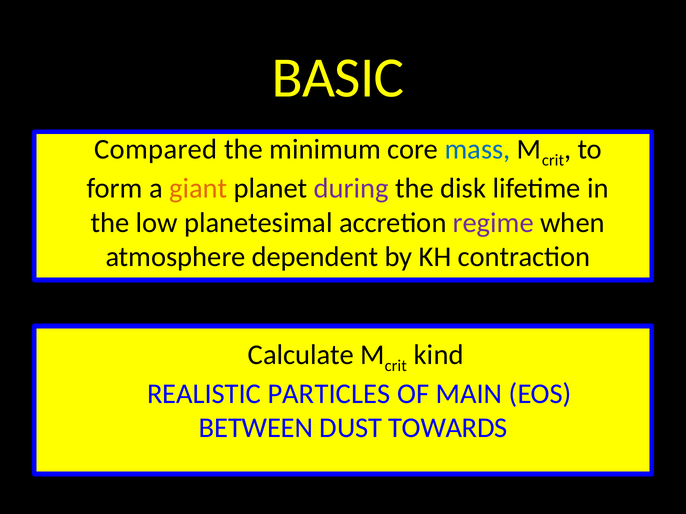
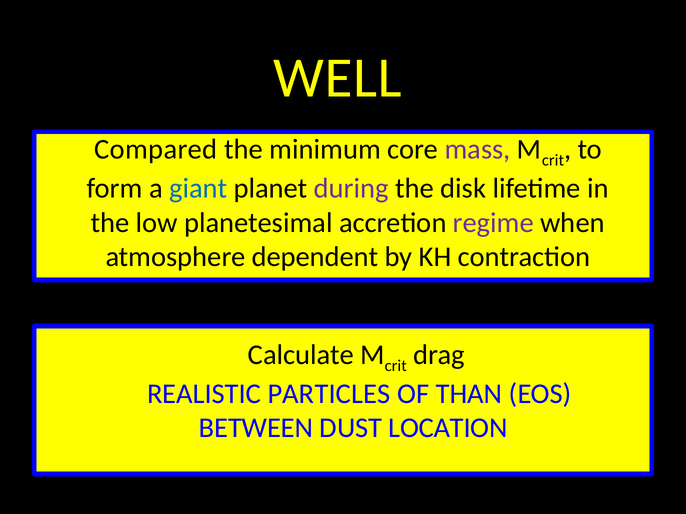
BASIC: BASIC -> WELL
mass colour: blue -> purple
giant colour: orange -> blue
kind: kind -> drag
MAIN: MAIN -> THAN
TOWARDS: TOWARDS -> LOCATION
